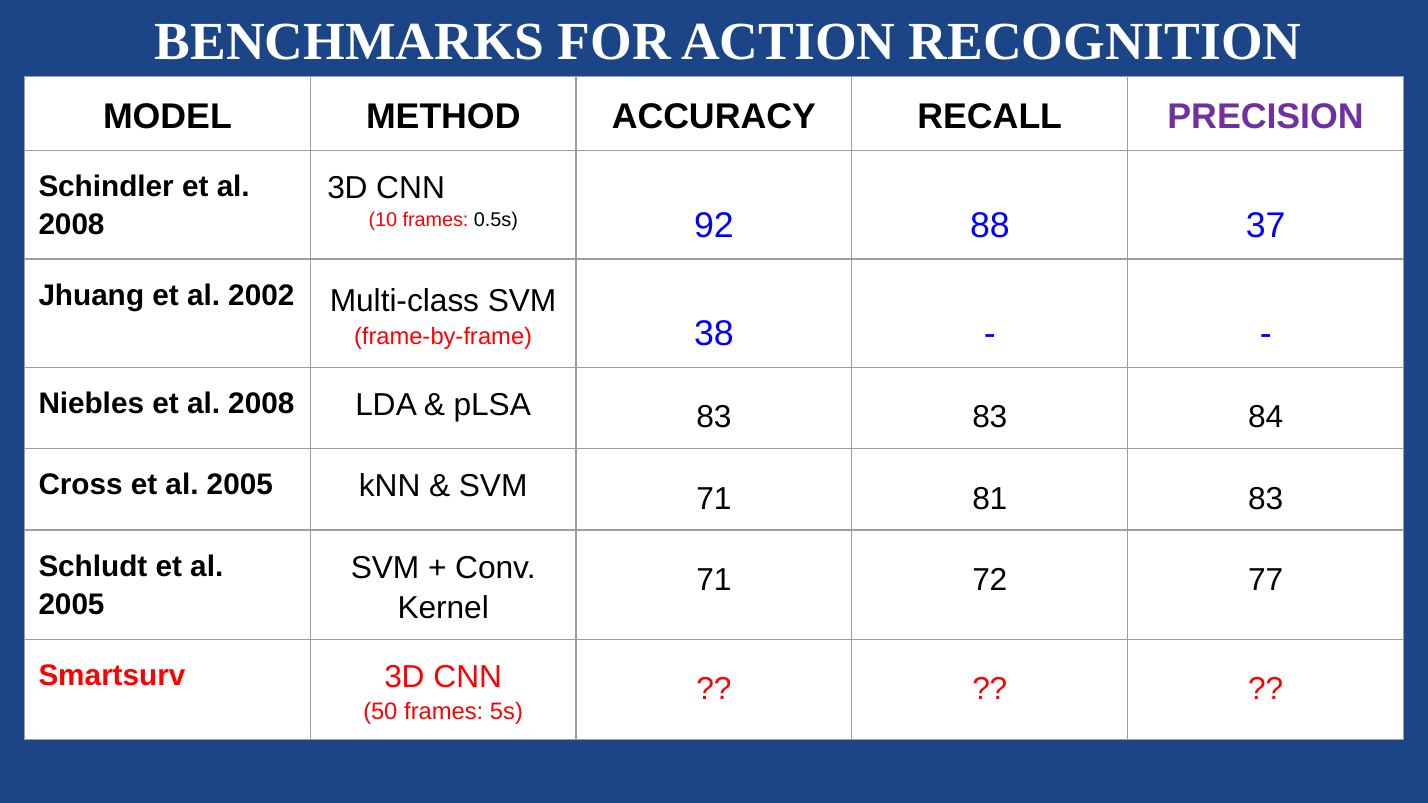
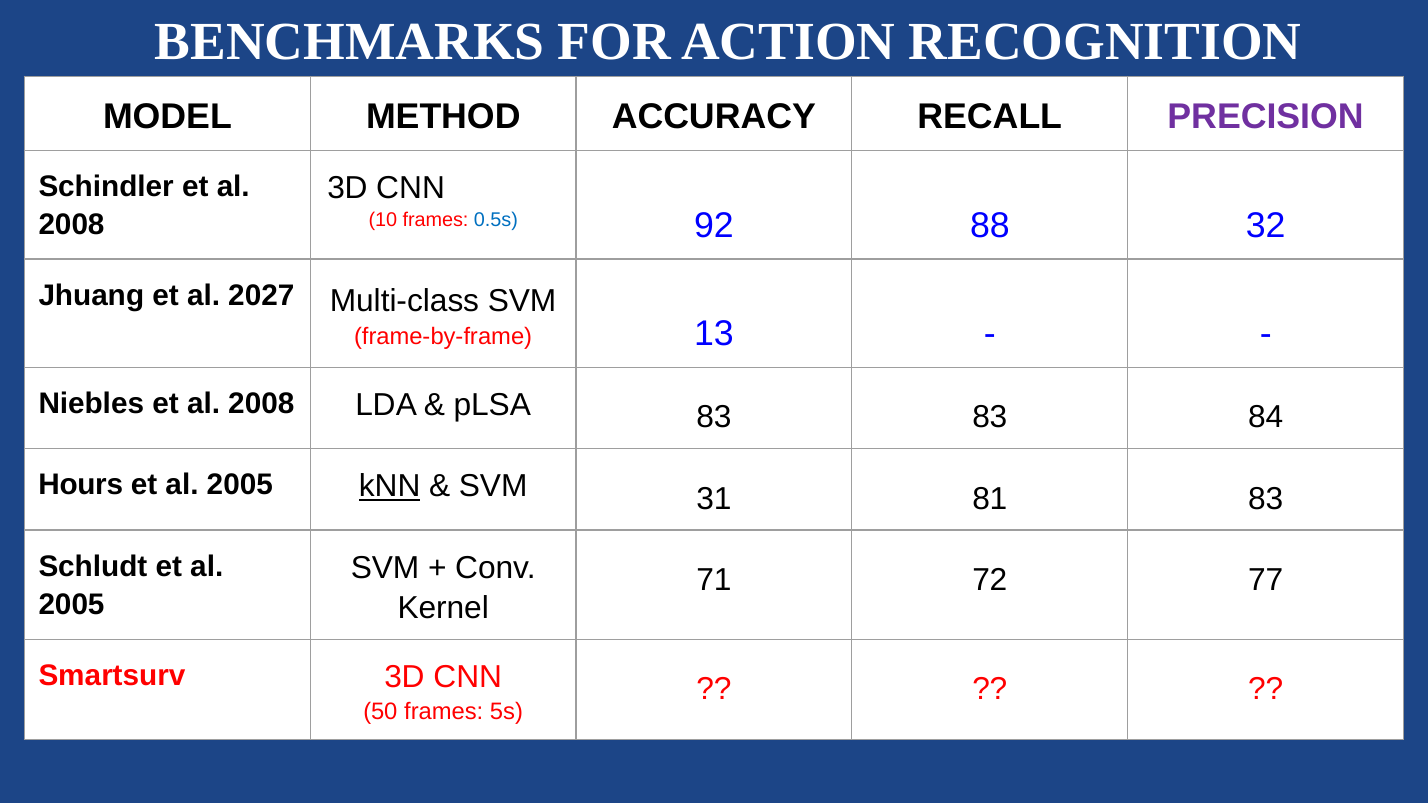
0.5s colour: black -> blue
37: 37 -> 32
2002: 2002 -> 2027
38: 38 -> 13
Cross: Cross -> Hours
kNN underline: none -> present
SVM 71: 71 -> 31
